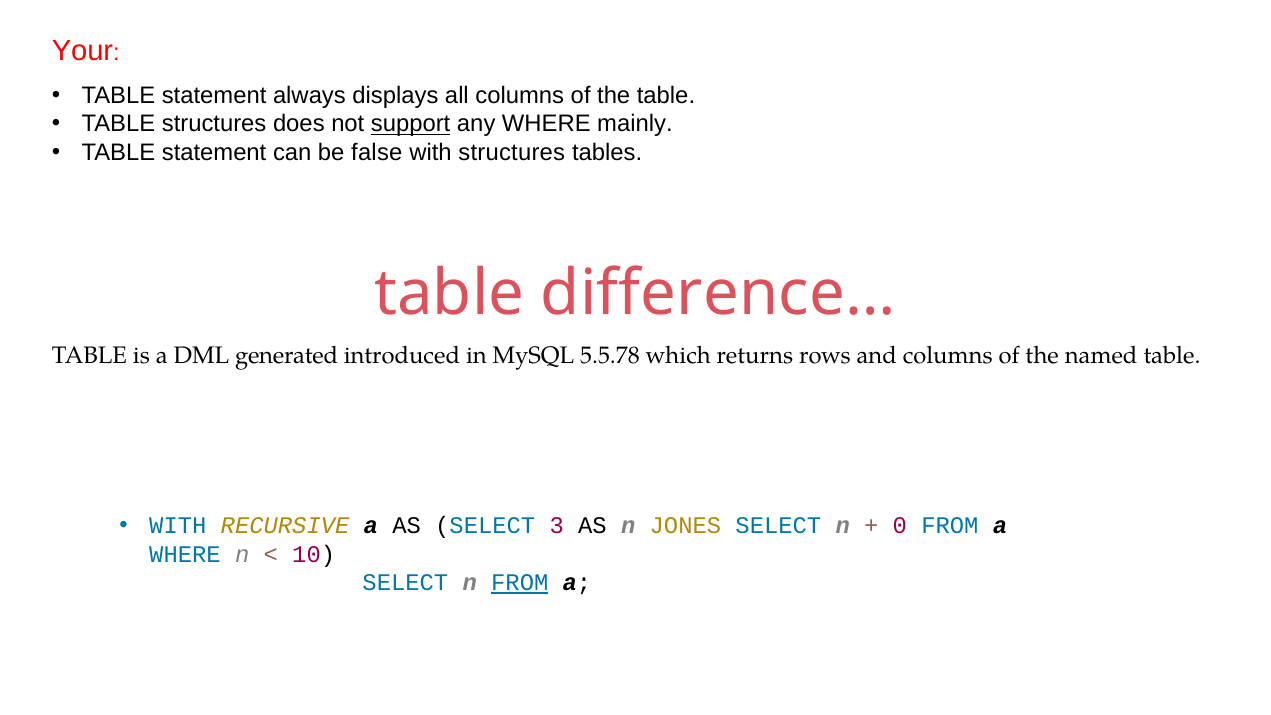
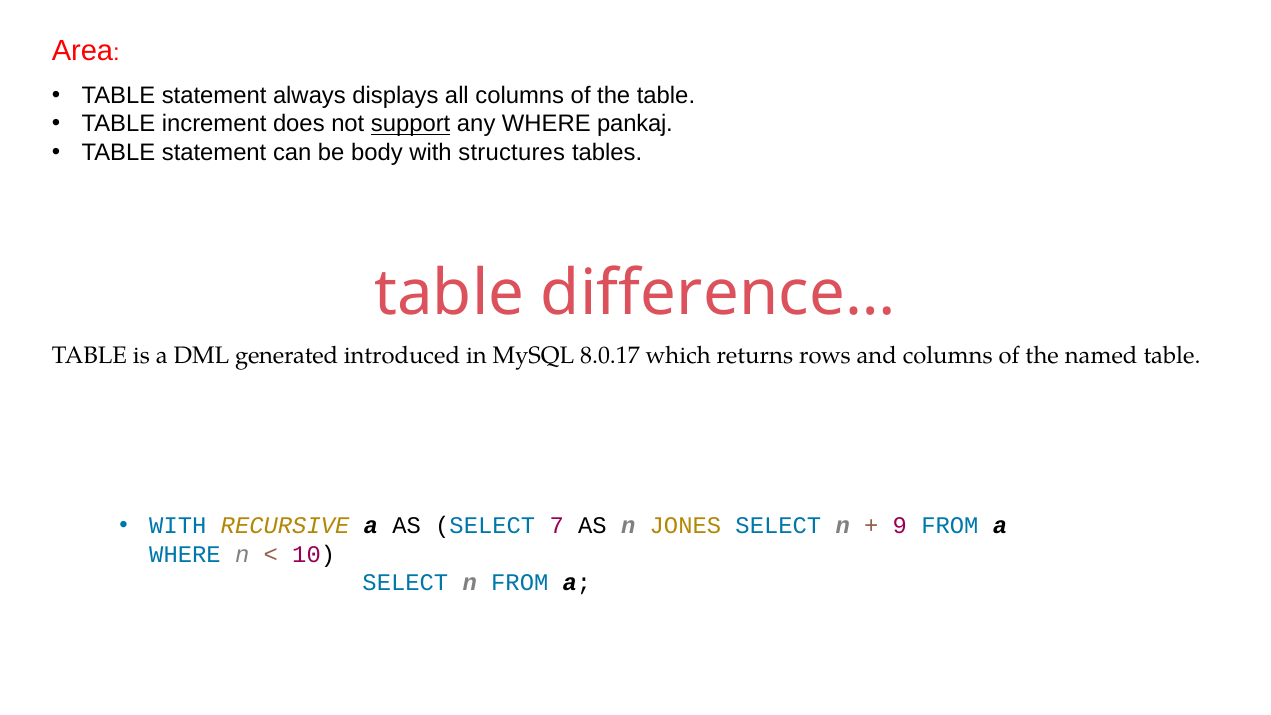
Your: Your -> Area
TABLE structures: structures -> increment
mainly: mainly -> pankaj
false: false -> body
5.5.78: 5.5.78 -> 8.0.17
3: 3 -> 7
0: 0 -> 9
FROM at (520, 583) underline: present -> none
